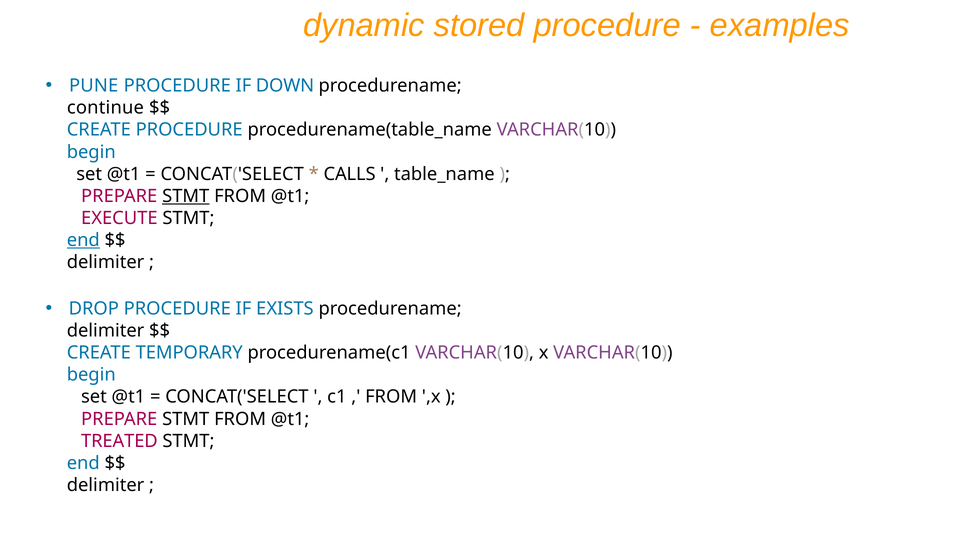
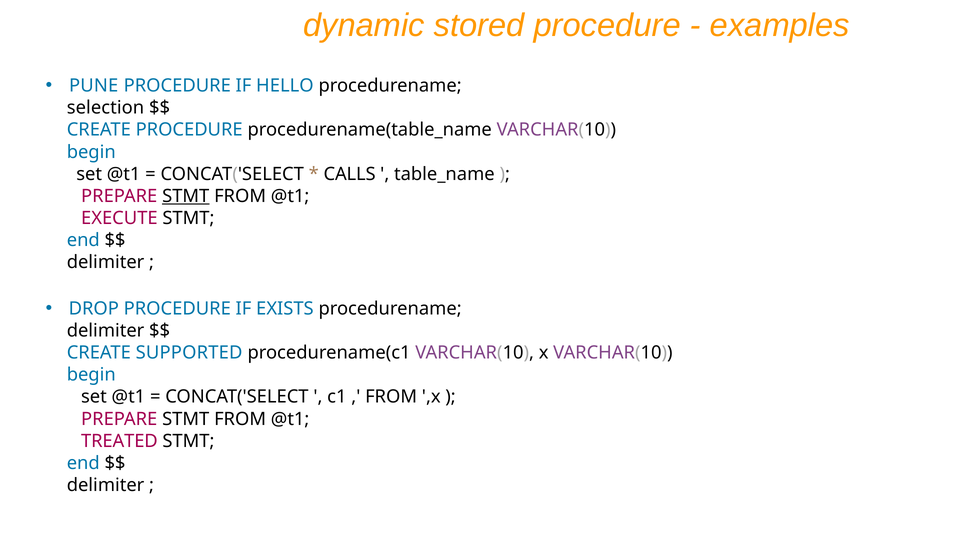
DOWN: DOWN -> HELLO
continue: continue -> selection
end at (83, 240) underline: present -> none
TEMPORARY: TEMPORARY -> SUPPORTED
